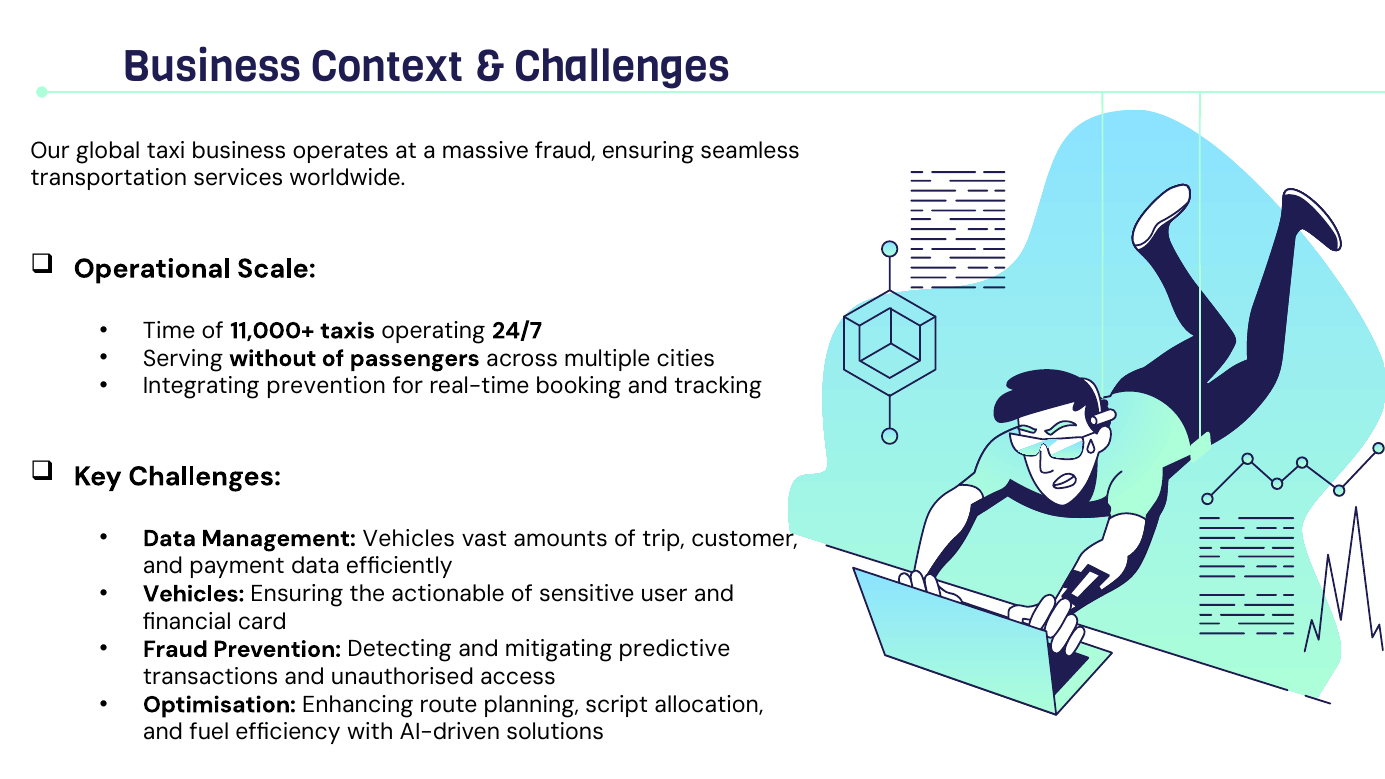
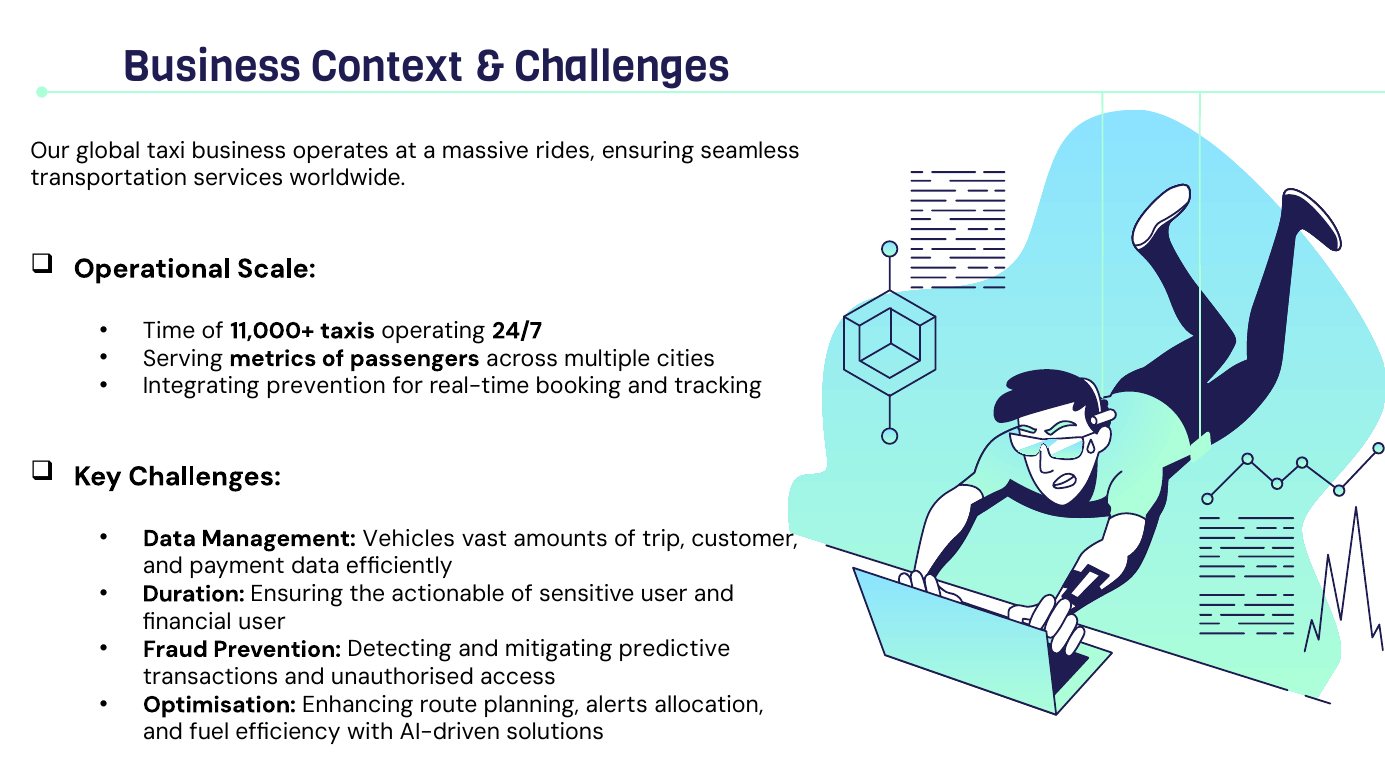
massive fraud: fraud -> rides
without: without -> metrics
Vehicles at (194, 594): Vehicles -> Duration
financial card: card -> user
script: script -> alerts
